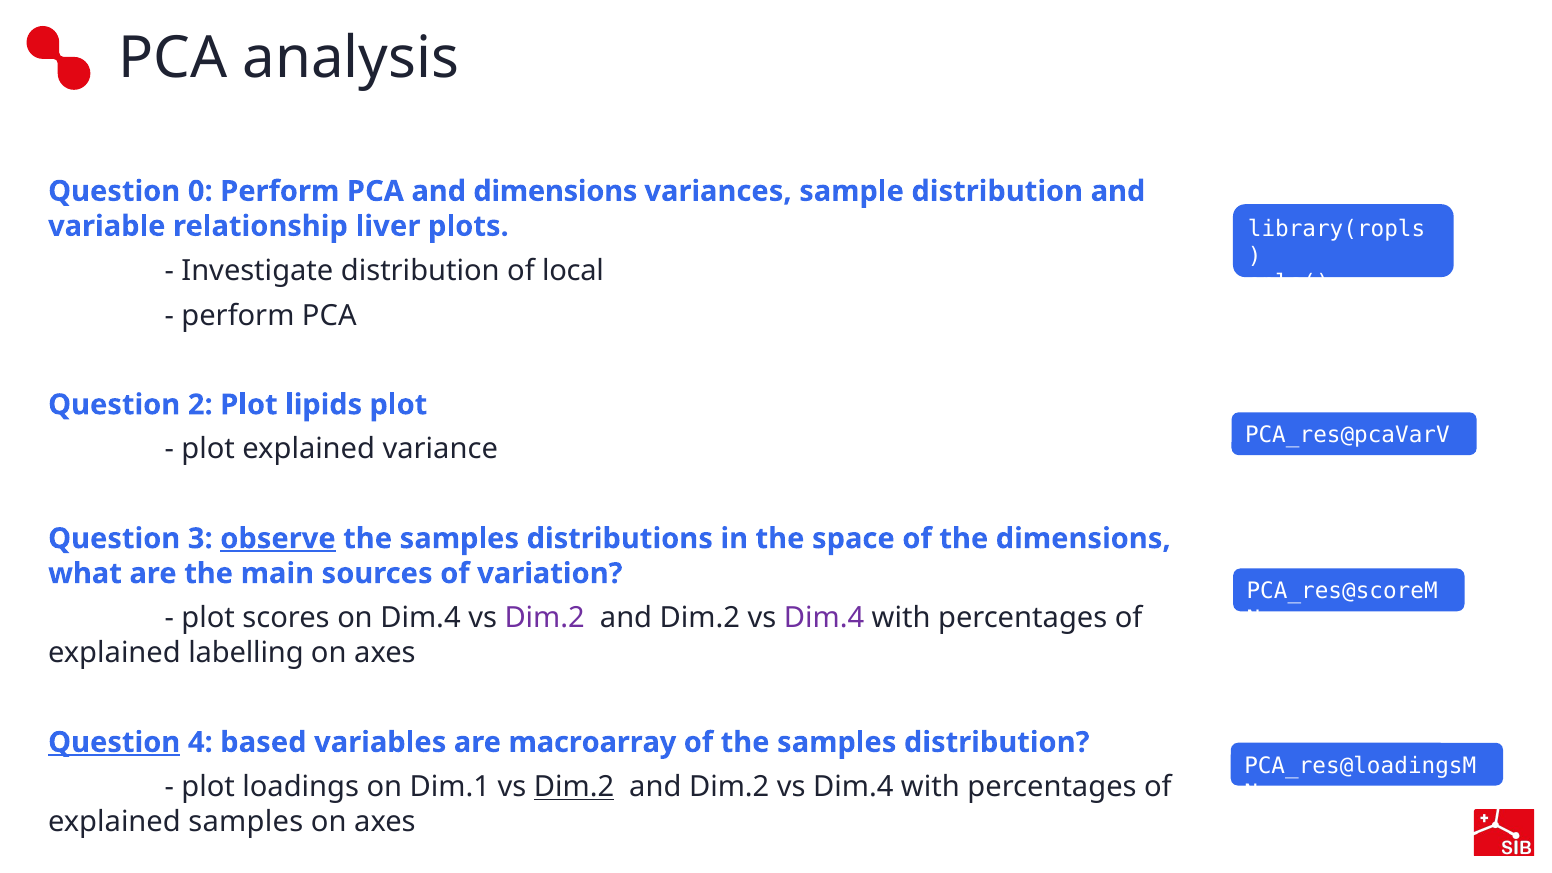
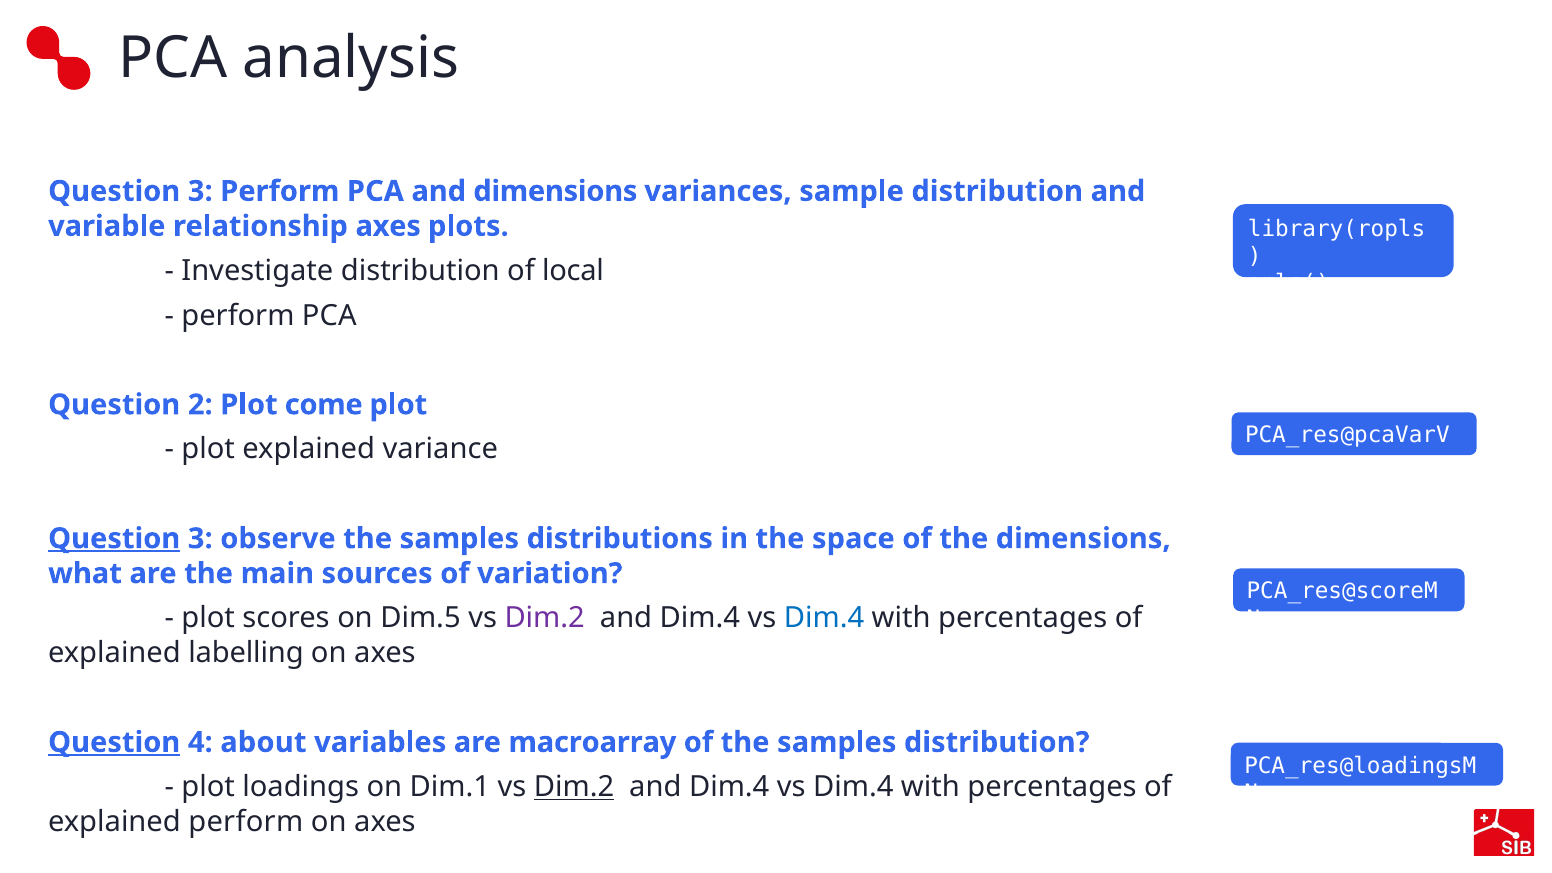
0 at (200, 191): 0 -> 3
relationship liver: liver -> axes
lipids: lipids -> come
Question at (114, 539) underline: none -> present
observe underline: present -> none
on Dim.4: Dim.4 -> Dim.5
Dim.2 at (700, 618): Dim.2 -> Dim.4
Dim.4 at (824, 618) colour: purple -> blue
based: based -> about
Dim.2 at (729, 787): Dim.2 -> Dim.4
explained samples: samples -> perform
